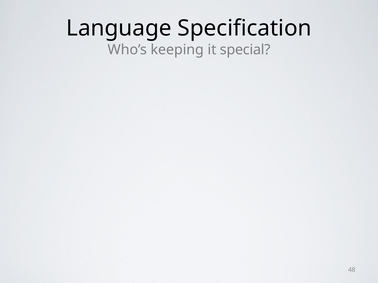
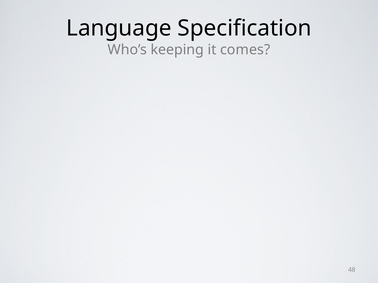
special: special -> comes
